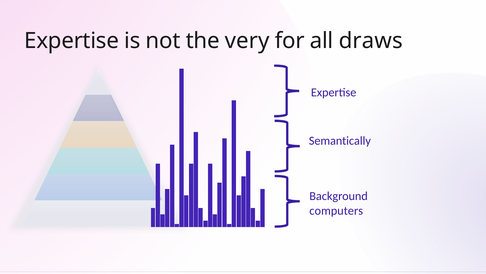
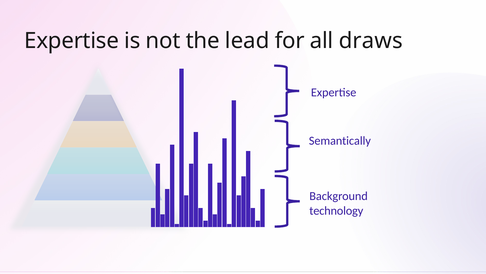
very: very -> lead
computers: computers -> technology
